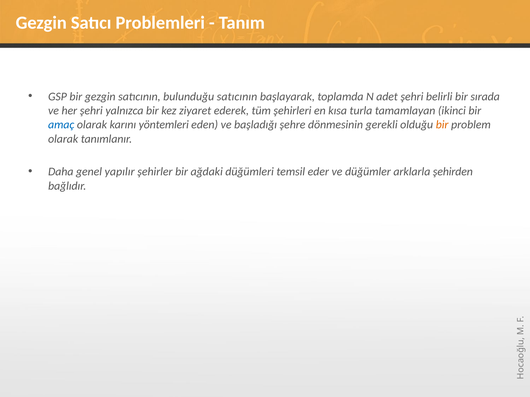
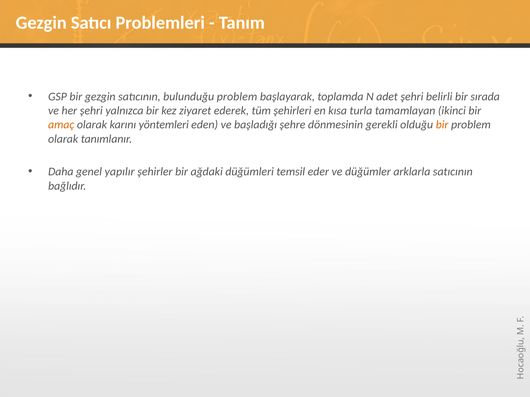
bulunduğu satıcının: satıcının -> problem
amaç colour: blue -> orange
arklarla şehirden: şehirden -> satıcının
